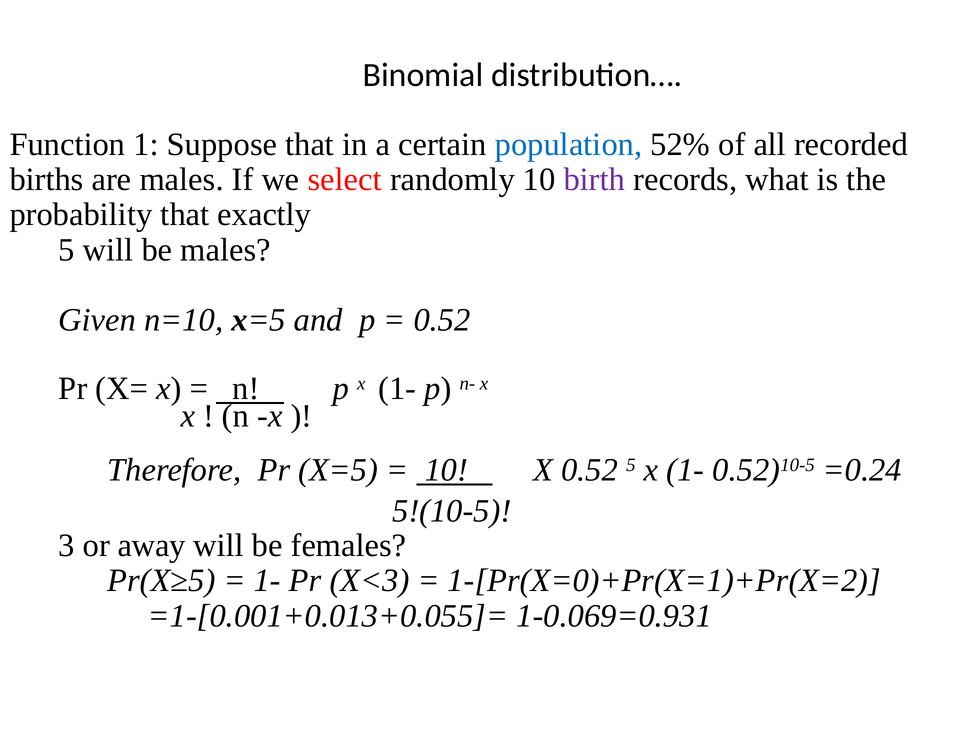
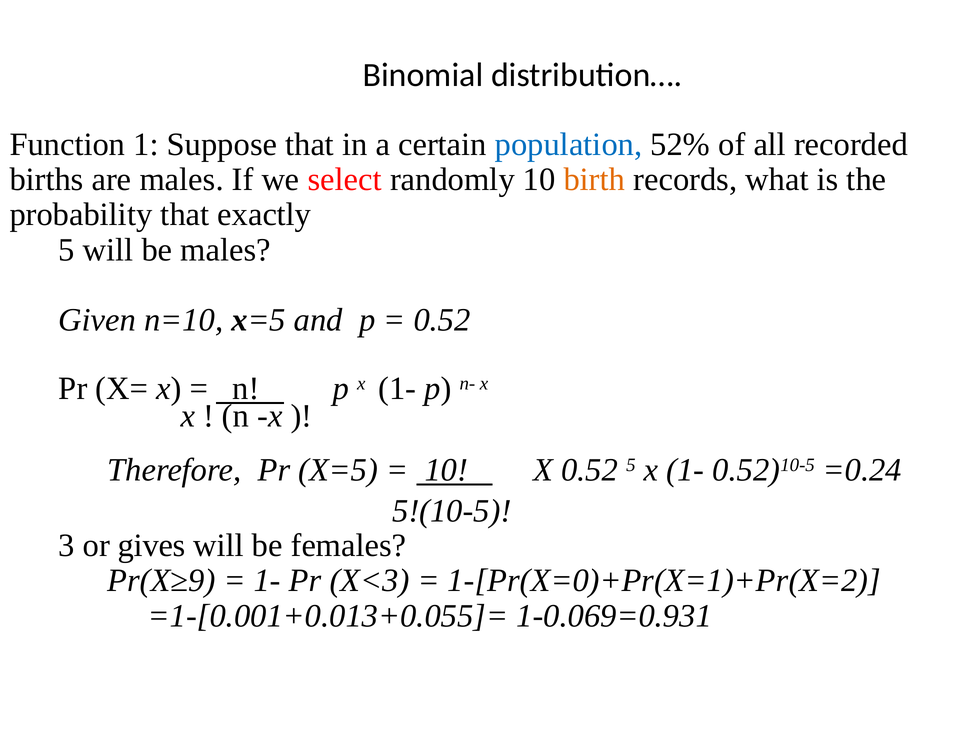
birth colour: purple -> orange
away: away -> gives
Pr(X≥5: Pr(X≥5 -> Pr(X≥9
